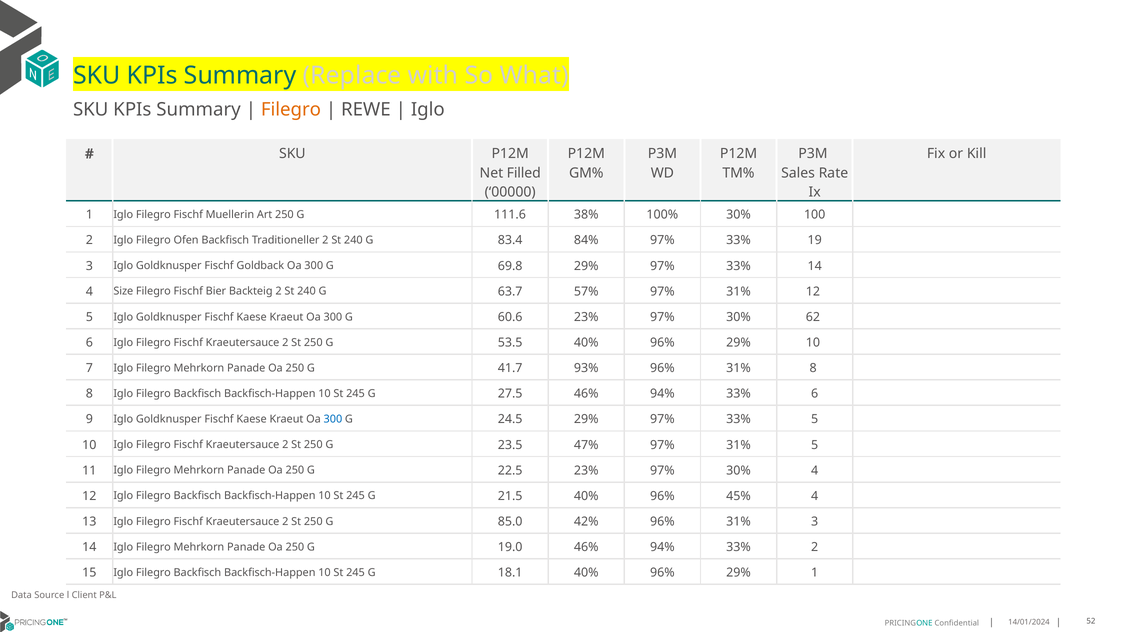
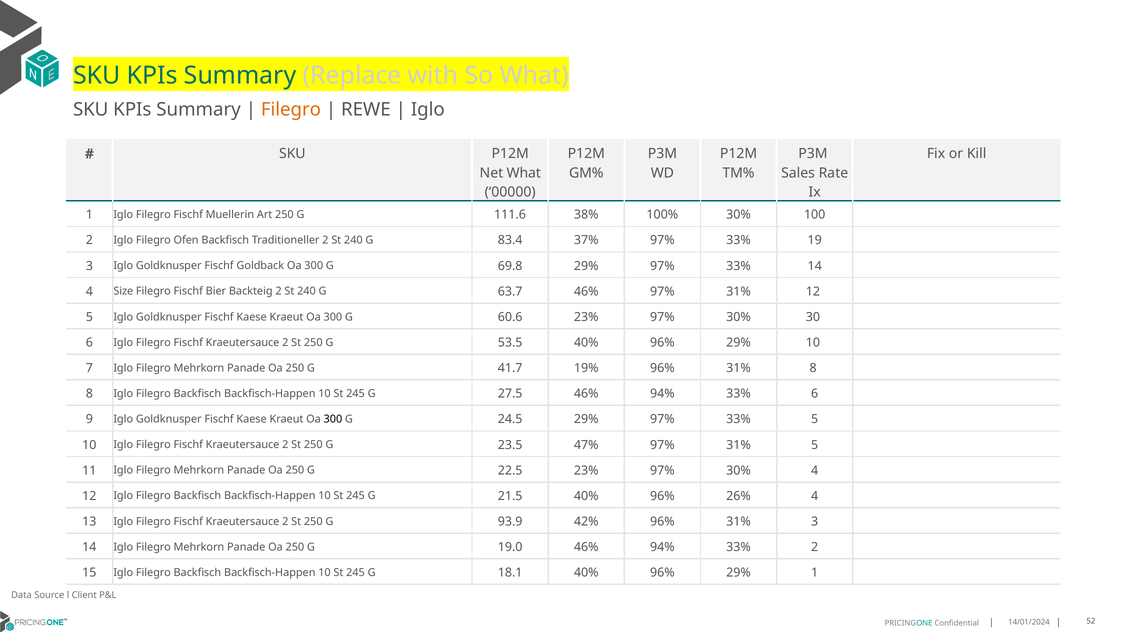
Net Filled: Filled -> What
84%: 84% -> 37%
63.7 57%: 57% -> 46%
62: 62 -> 30
93%: 93% -> 19%
300 at (333, 419) colour: blue -> black
45%: 45% -> 26%
85.0: 85.0 -> 93.9
